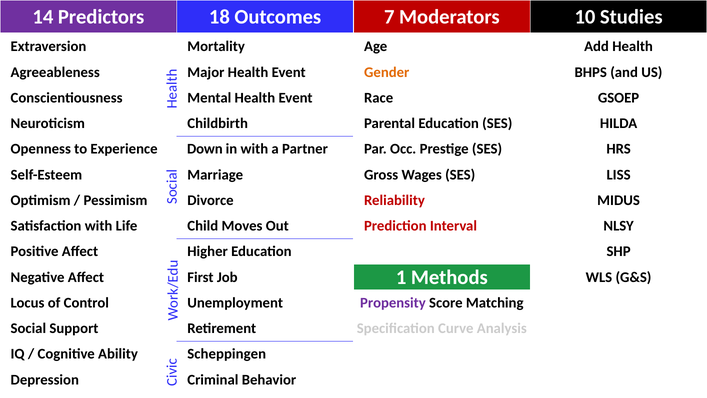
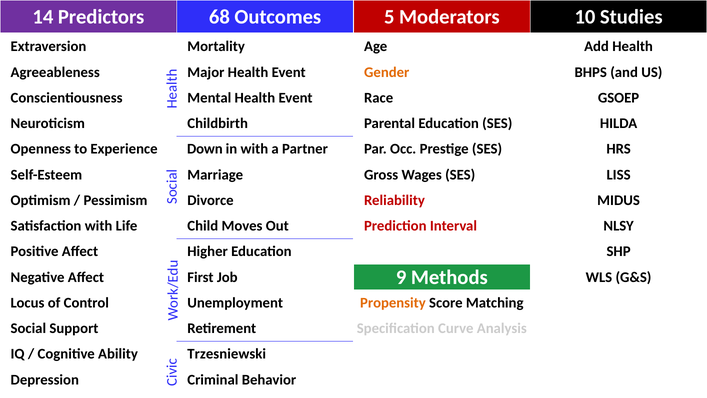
18: 18 -> 68
7: 7 -> 5
1: 1 -> 9
Propensity colour: purple -> orange
Scheppingen: Scheppingen -> Trzesniewski
